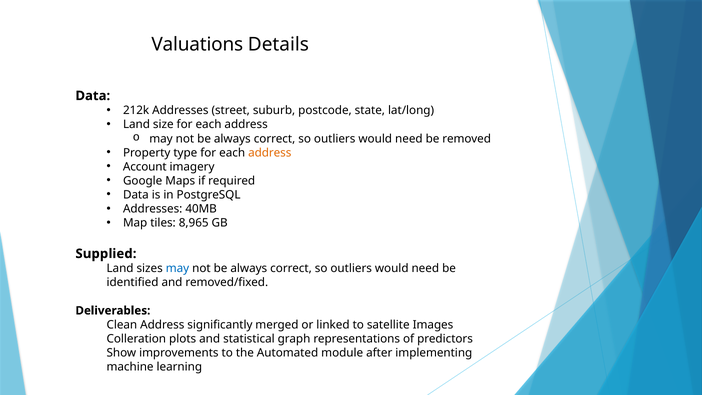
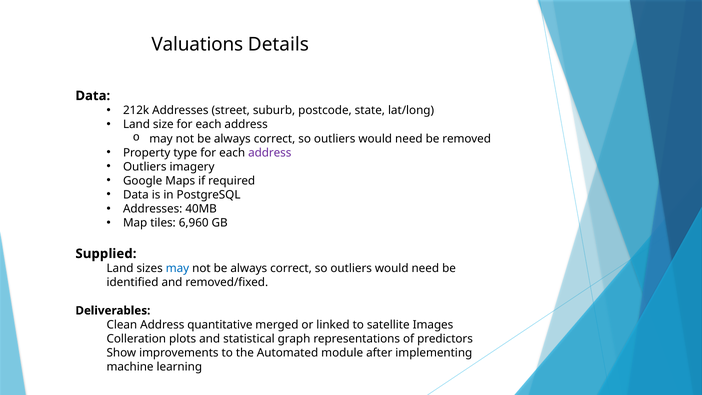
address at (270, 153) colour: orange -> purple
Account at (145, 167): Account -> Outliers
8,965: 8,965 -> 6,960
significantly: significantly -> quantitative
